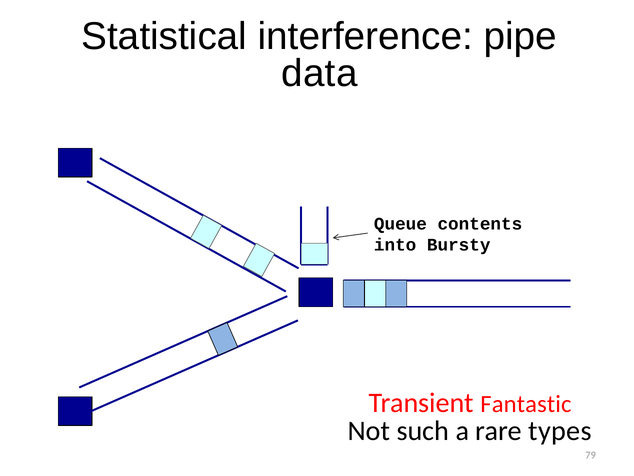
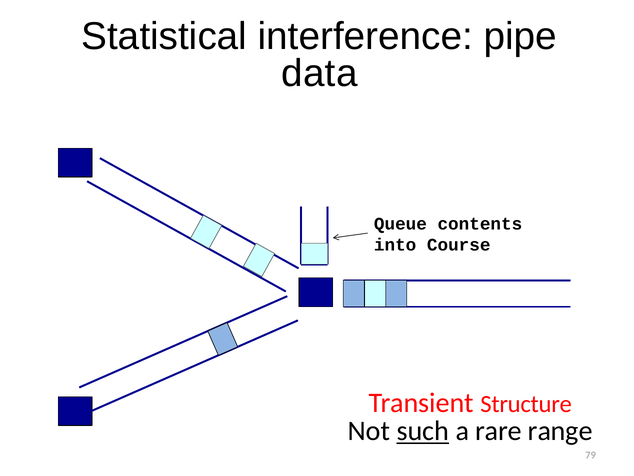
Bursty: Bursty -> Course
Fantastic: Fantastic -> Structure
such underline: none -> present
types: types -> range
